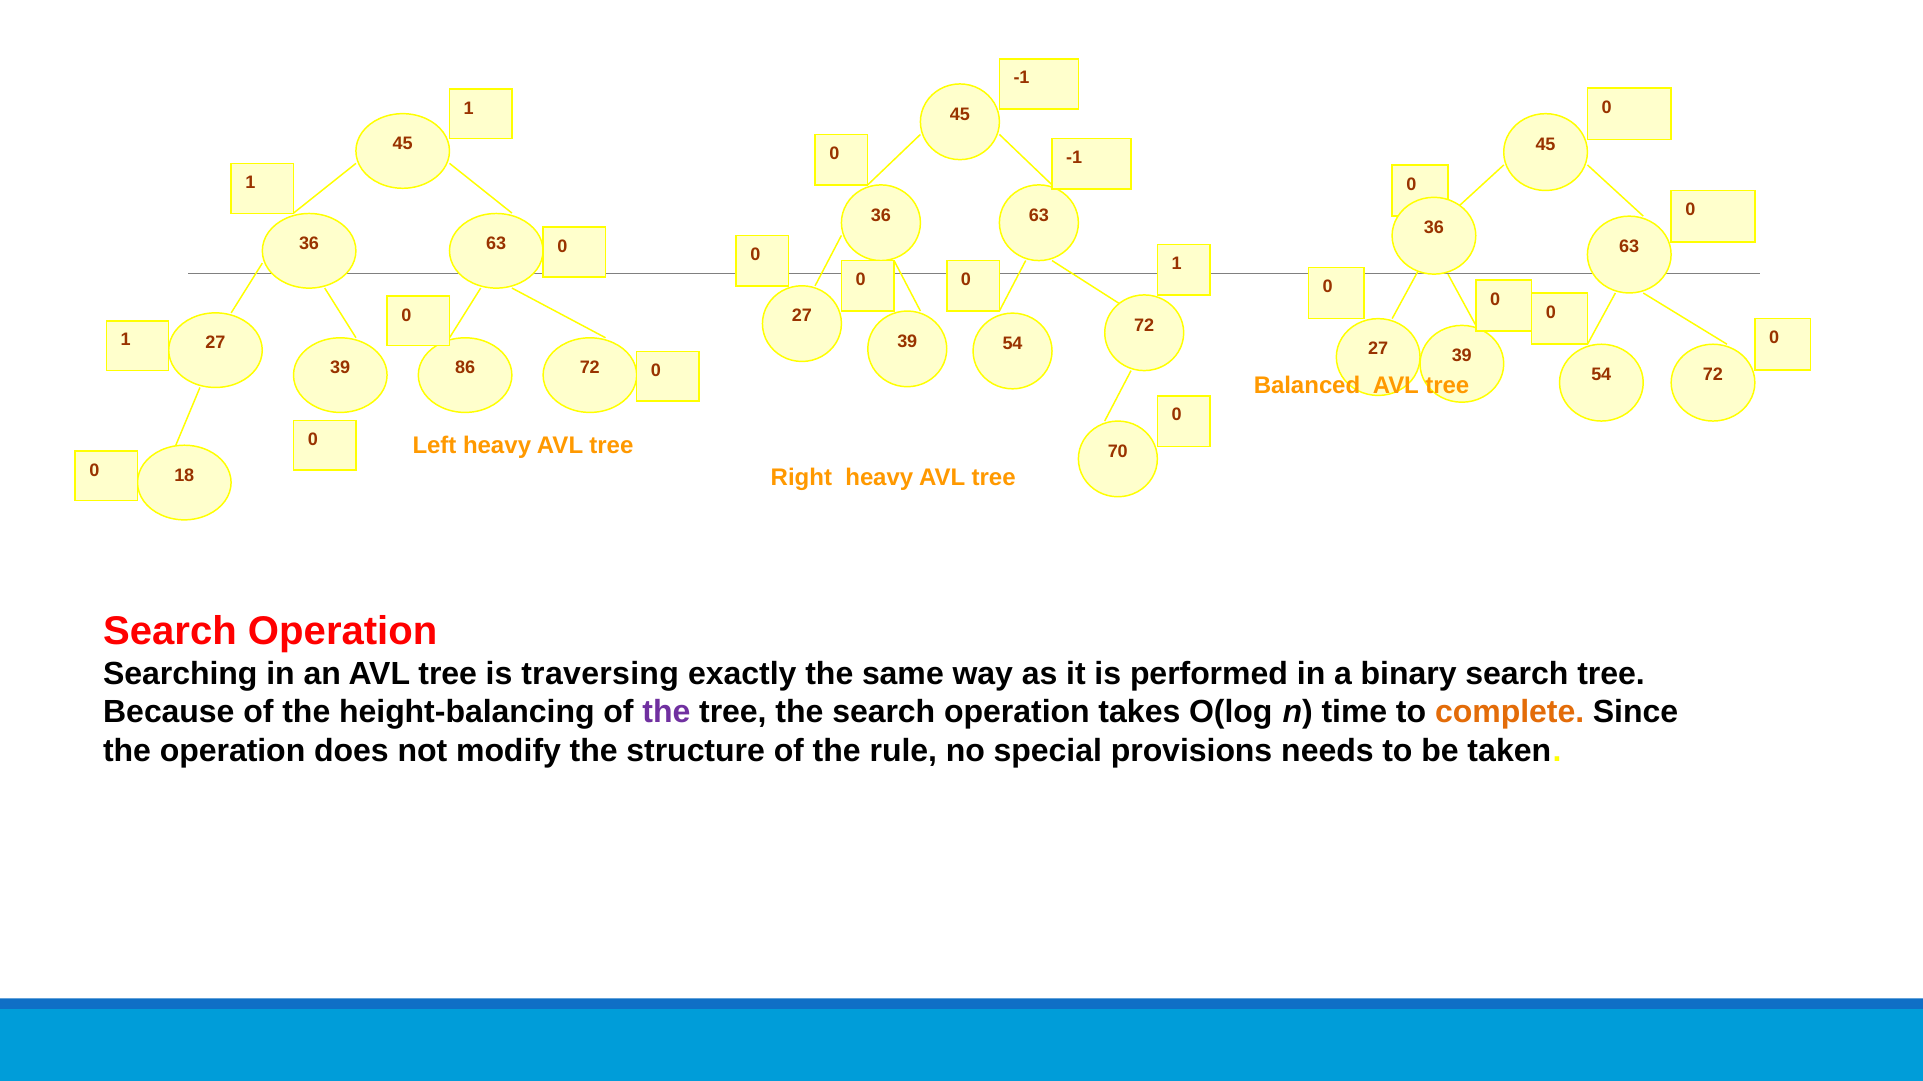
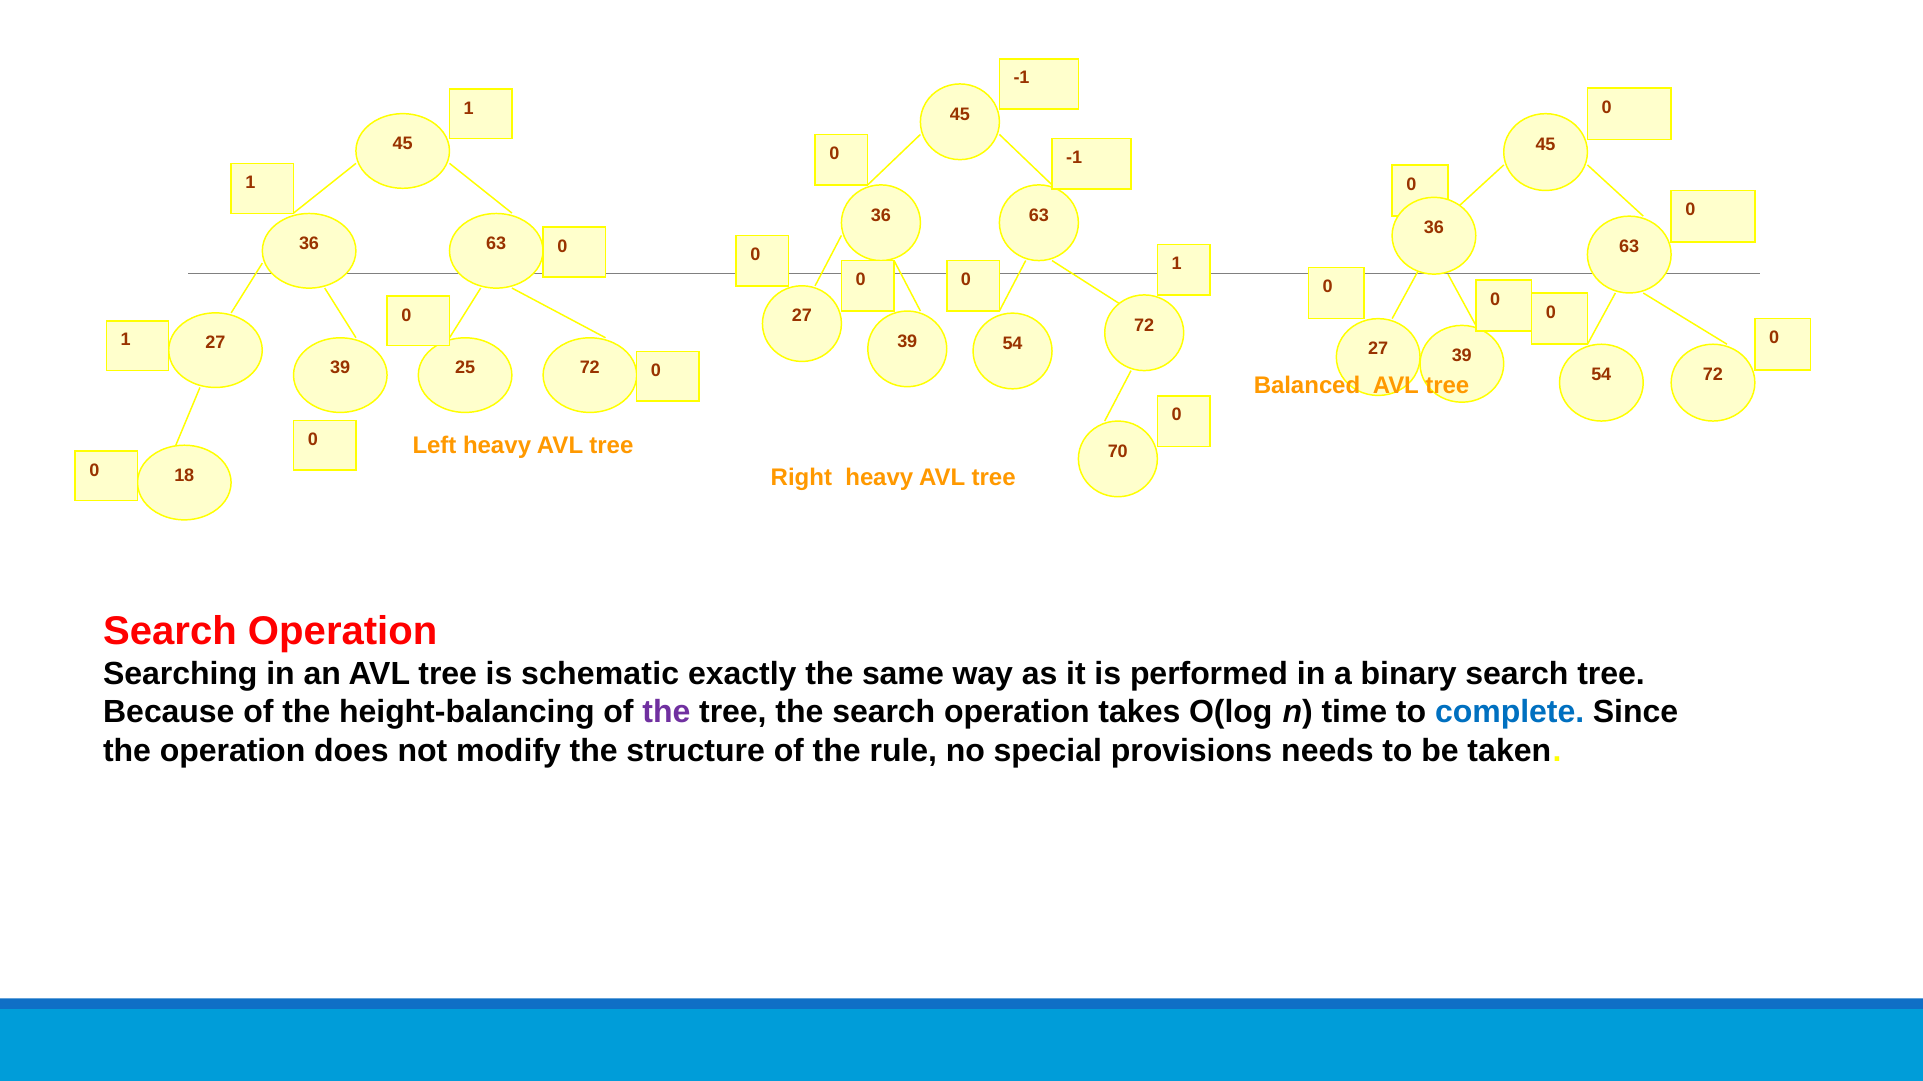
86: 86 -> 25
traversing: traversing -> schematic
complete colour: orange -> blue
